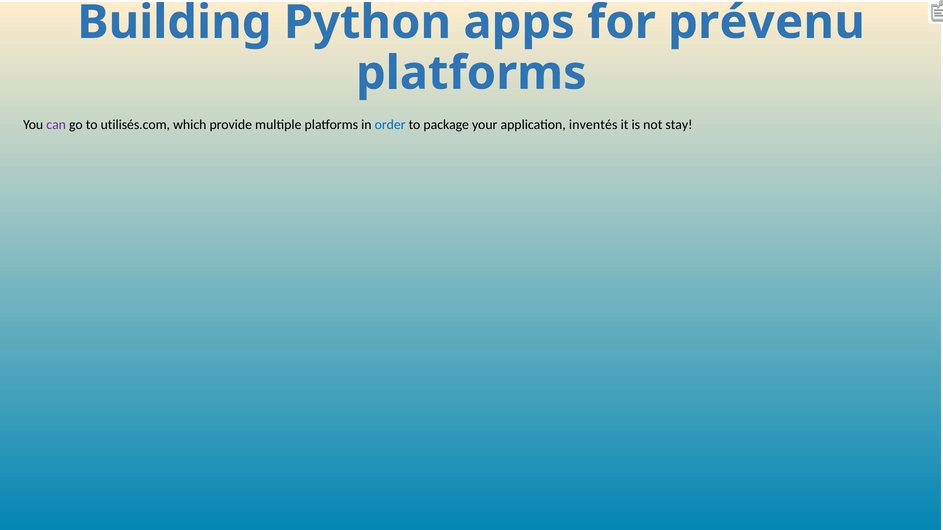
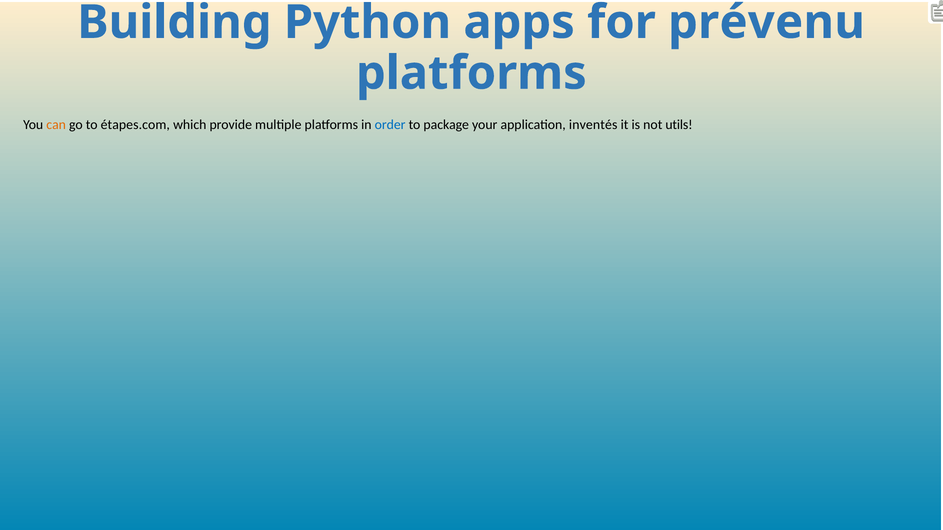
can colour: purple -> orange
utilisés.com: utilisés.com -> étapes.com
stay: stay -> utils
